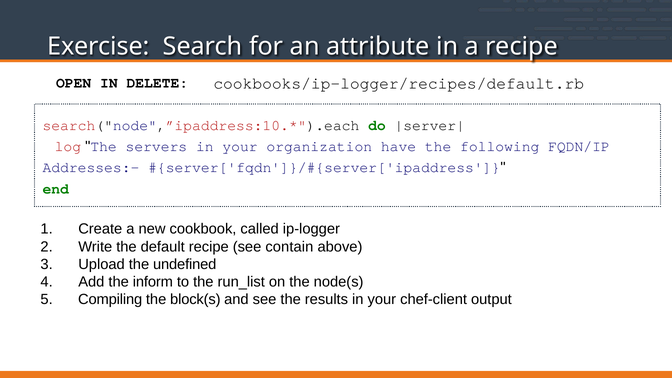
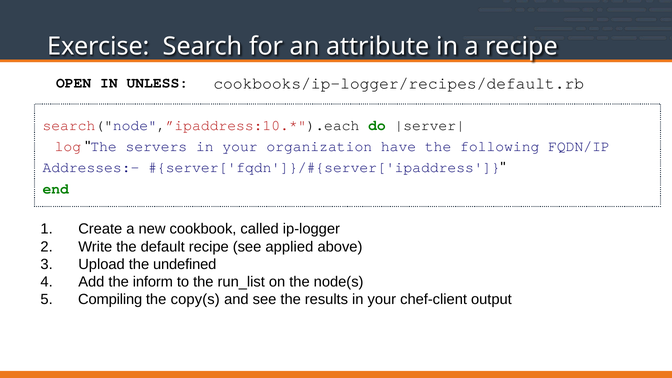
DELETE: DELETE -> UNLESS
contain: contain -> applied
block(s: block(s -> copy(s
